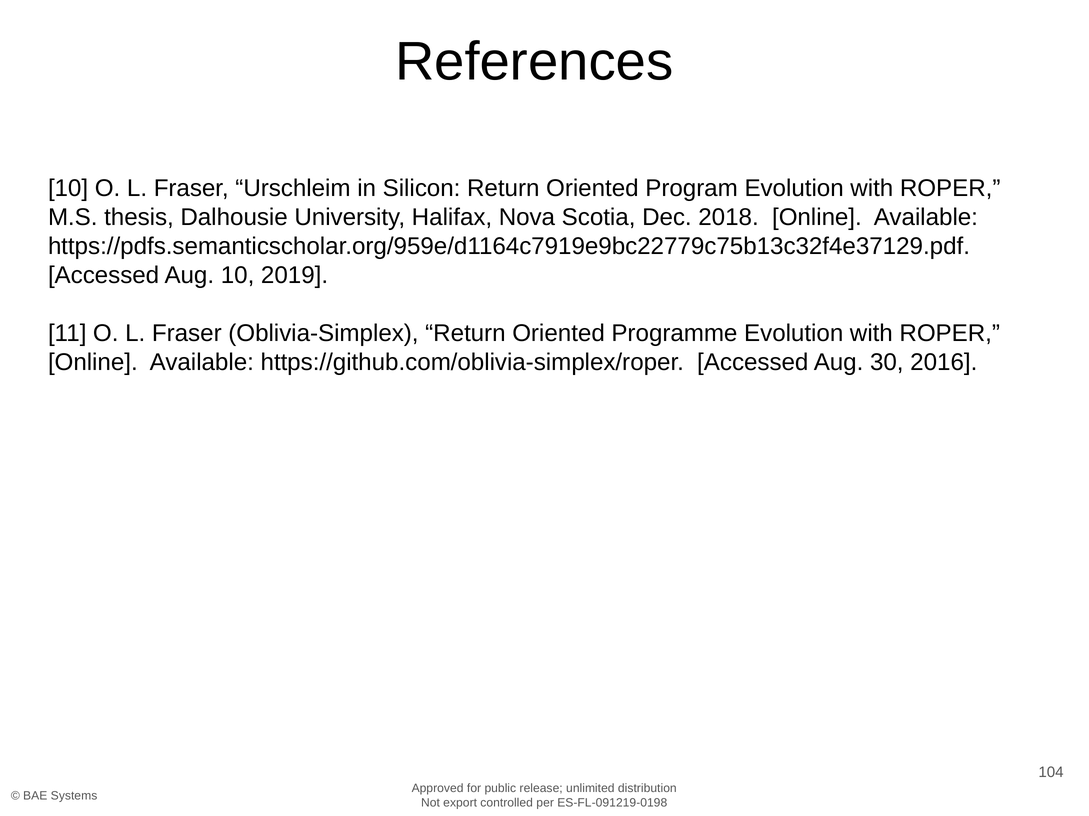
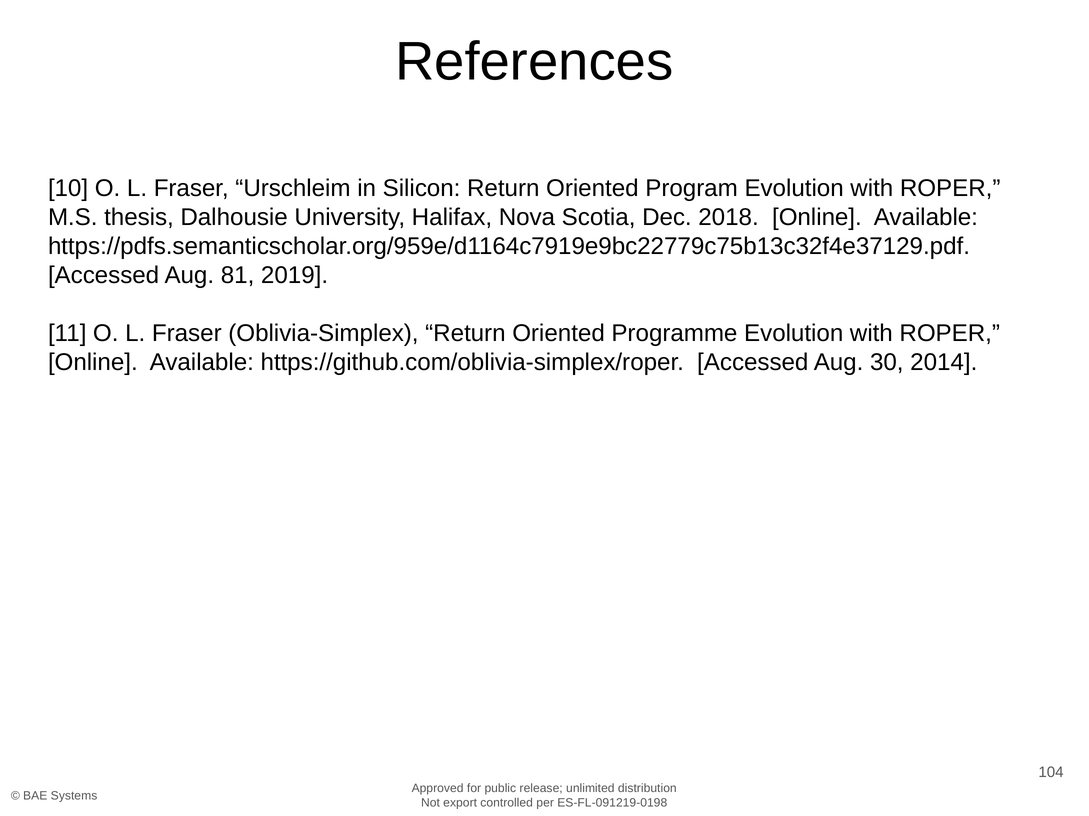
Aug 10: 10 -> 81
2016: 2016 -> 2014
